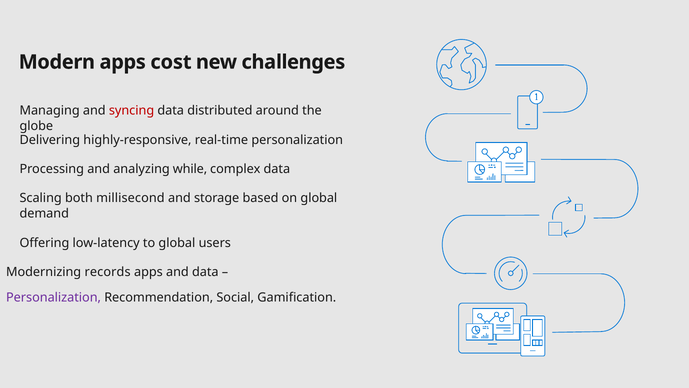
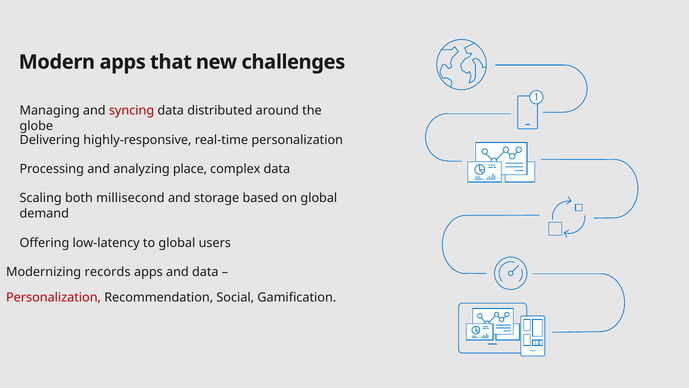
cost: cost -> that
while: while -> place
Personalization at (54, 297) colour: purple -> red
